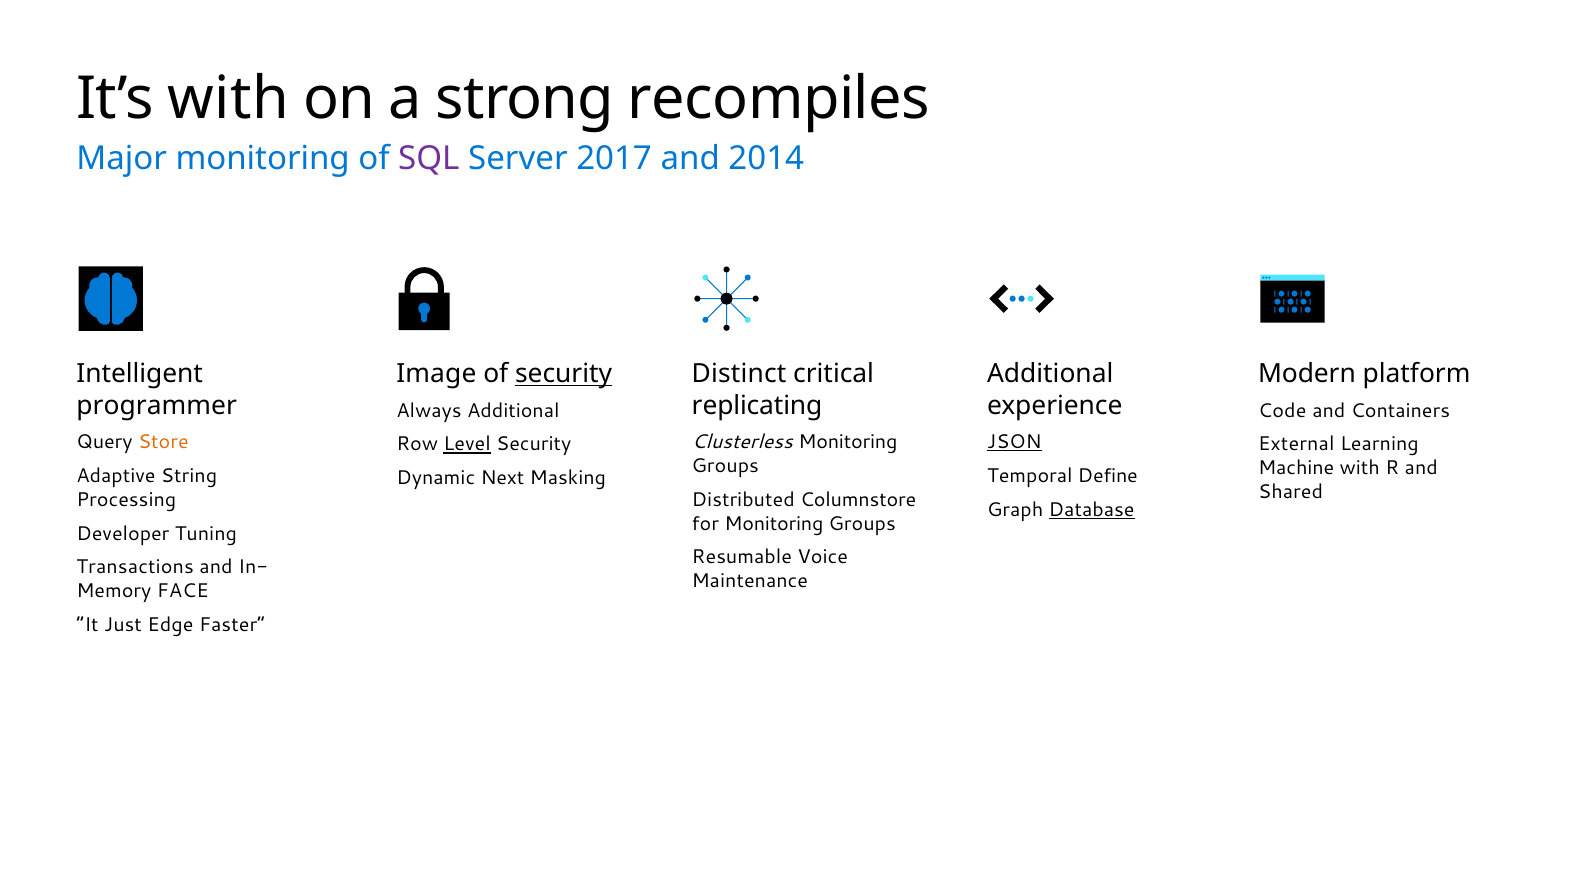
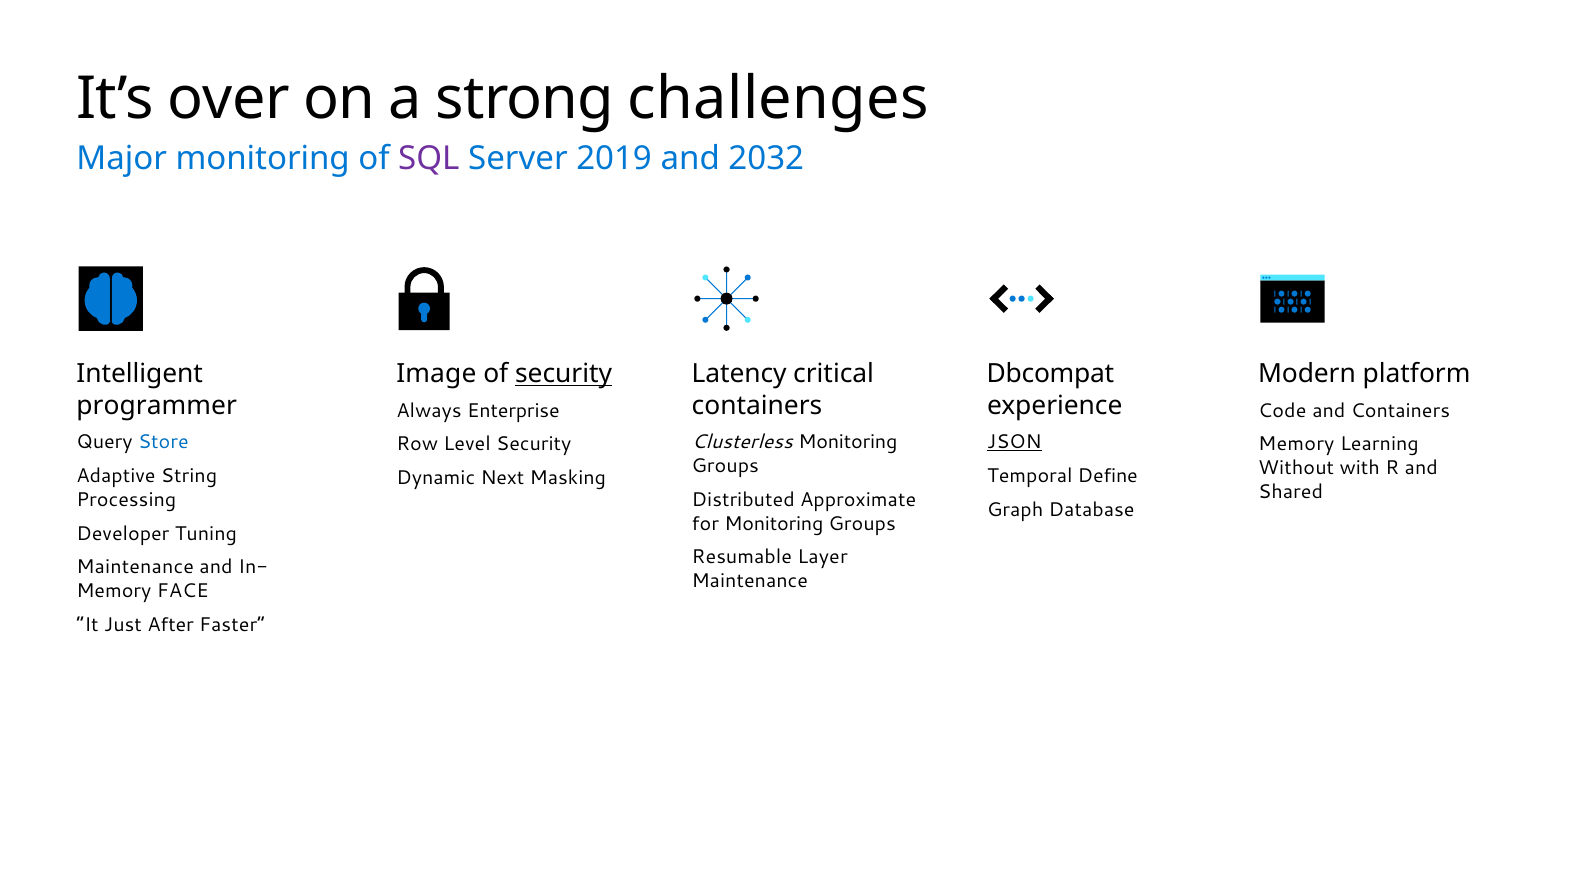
It’s with: with -> over
recompiles: recompiles -> challenges
2017: 2017 -> 2019
2014: 2014 -> 2032
Distinct: Distinct -> Latency
Additional at (1050, 374): Additional -> Dbcompat
replicating at (757, 406): replicating -> containers
Always Additional: Additional -> Enterprise
Store colour: orange -> blue
Level underline: present -> none
External at (1296, 444): External -> Memory
Machine: Machine -> Without
Columnstore: Columnstore -> Approximate
Database underline: present -> none
Voice: Voice -> Layer
Transactions at (135, 567): Transactions -> Maintenance
Edge: Edge -> After
